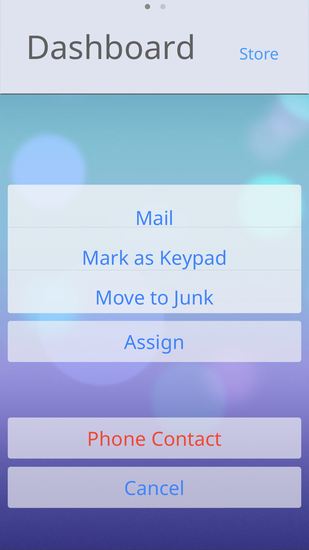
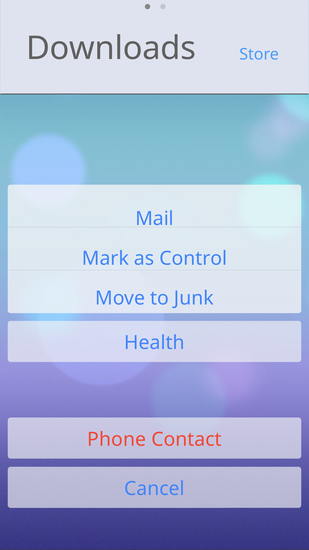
Dashboard: Dashboard -> Downloads
Keypad: Keypad -> Control
Assign: Assign -> Health
